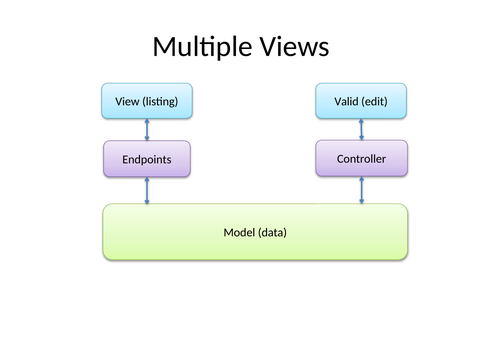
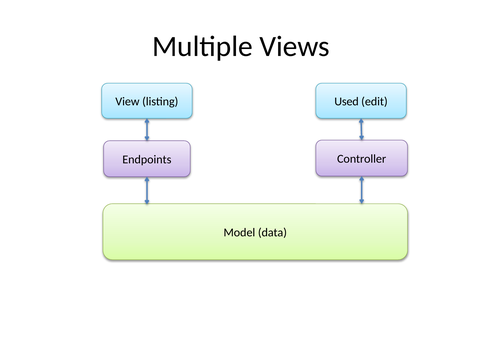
Valid: Valid -> Used
